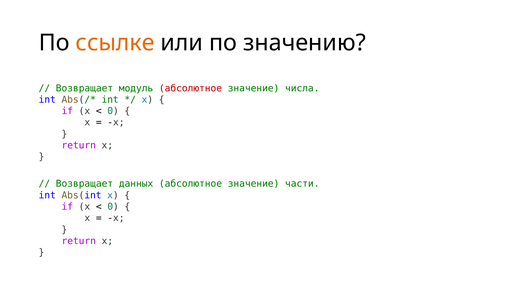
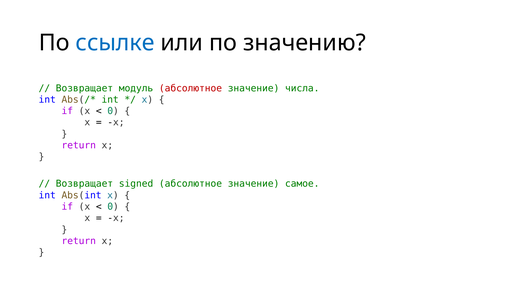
ссылке colour: orange -> blue
данных: данных -> signed
части: части -> самое
